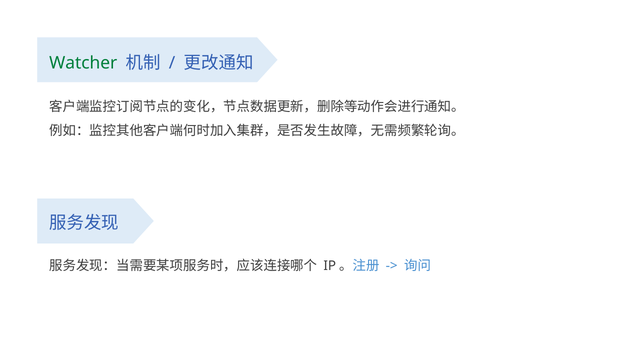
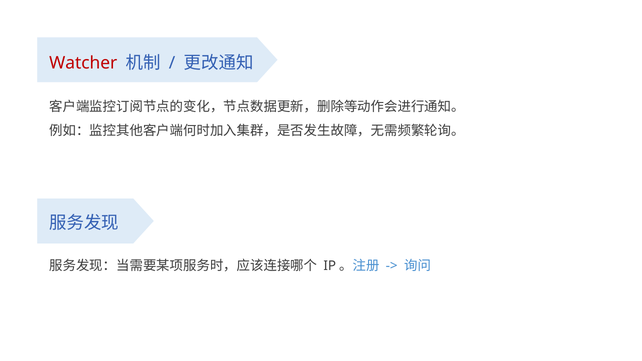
Watcher colour: green -> red
